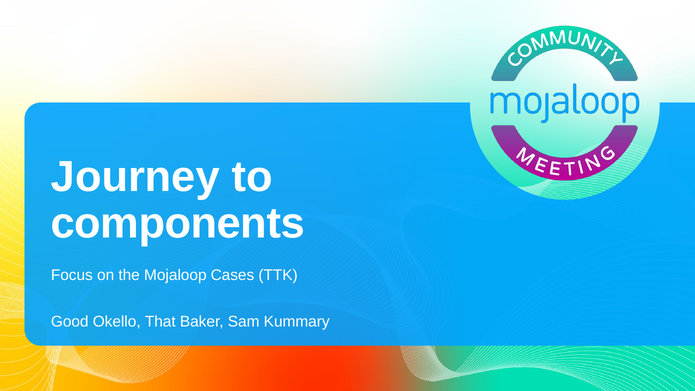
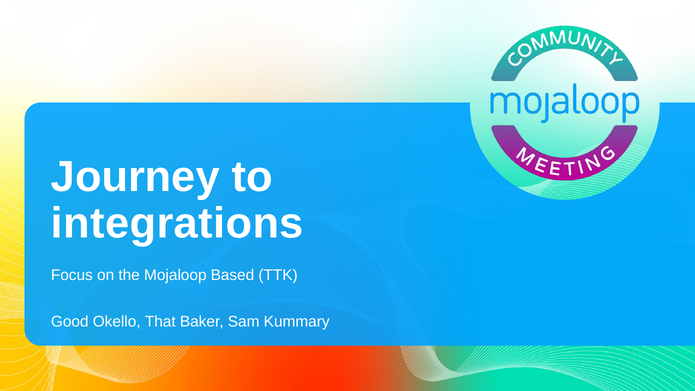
components: components -> integrations
Cases: Cases -> Based
